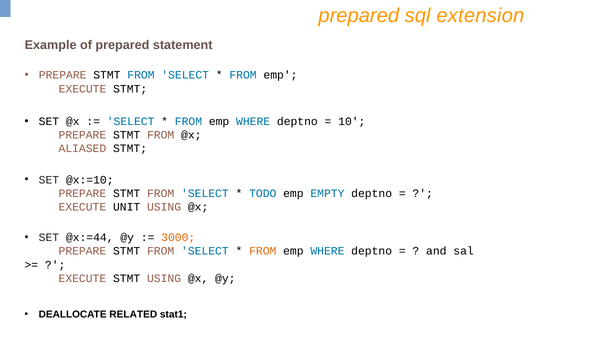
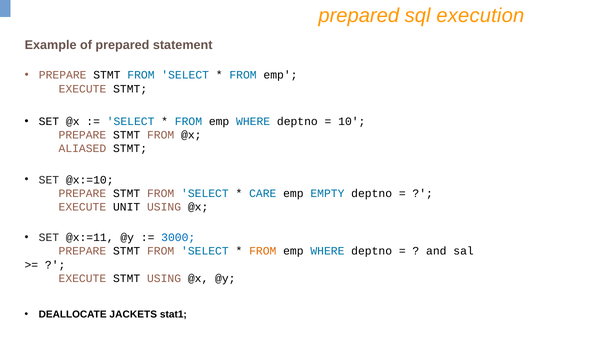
extension: extension -> execution
TODO: TODO -> CARE
@x:=44: @x:=44 -> @x:=11
3000 colour: orange -> blue
RELATED: RELATED -> JACKETS
